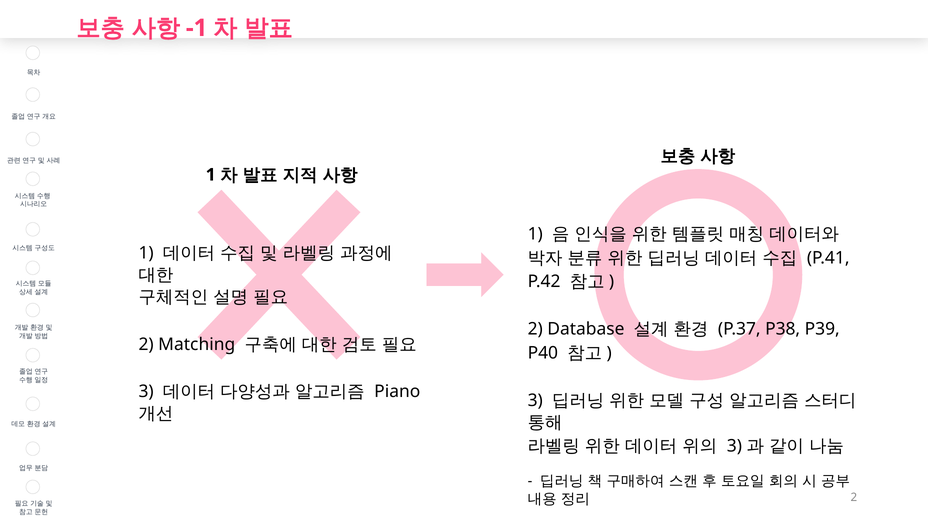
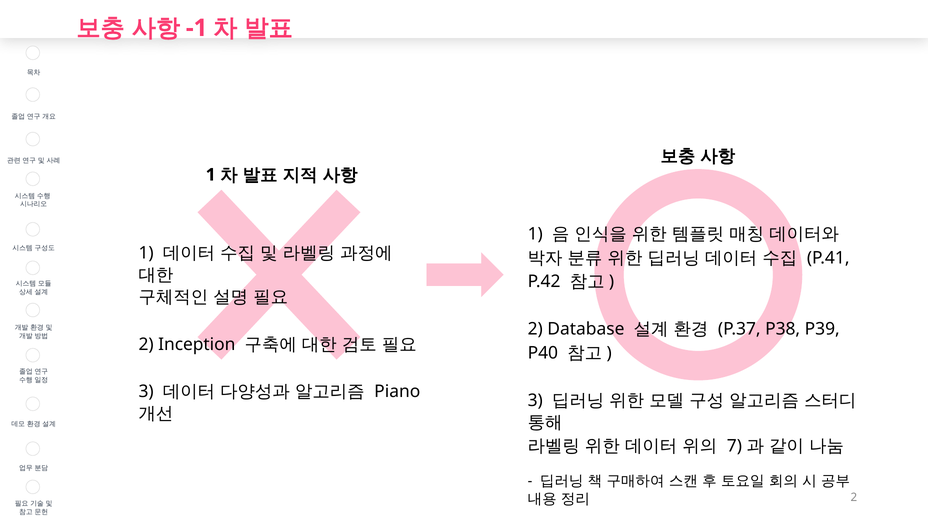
Matching: Matching -> Inception
3 at (734, 446): 3 -> 7
